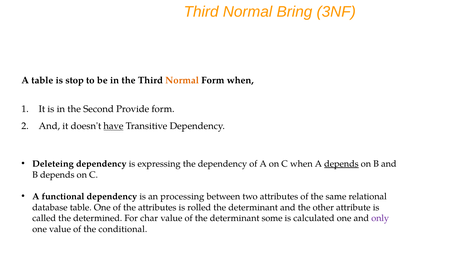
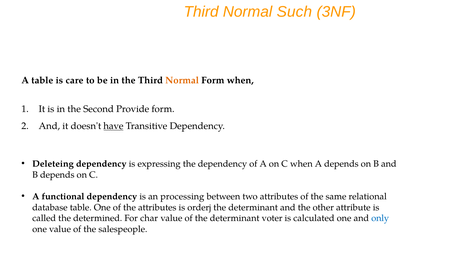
Bring: Bring -> Such
stop: stop -> care
depends at (341, 164) underline: present -> none
rolled: rolled -> orderj
some: some -> voter
only colour: purple -> blue
conditional: conditional -> salespeople
